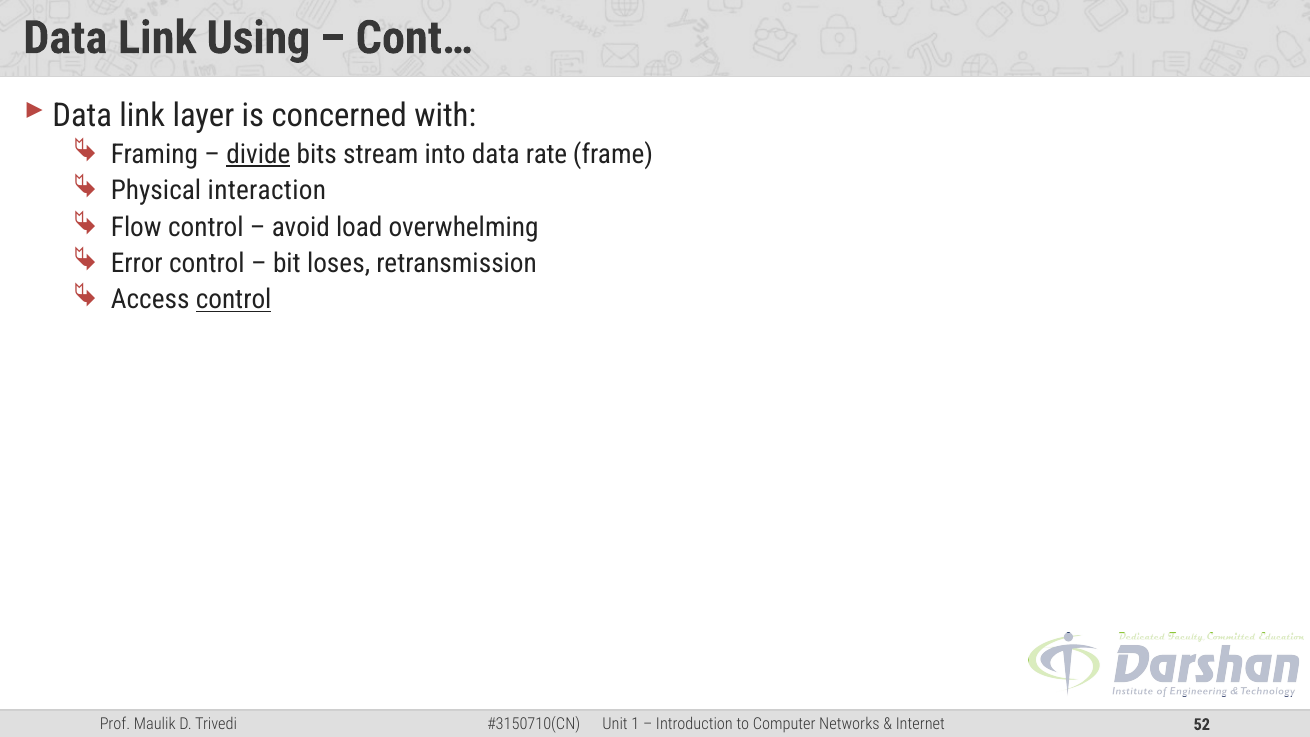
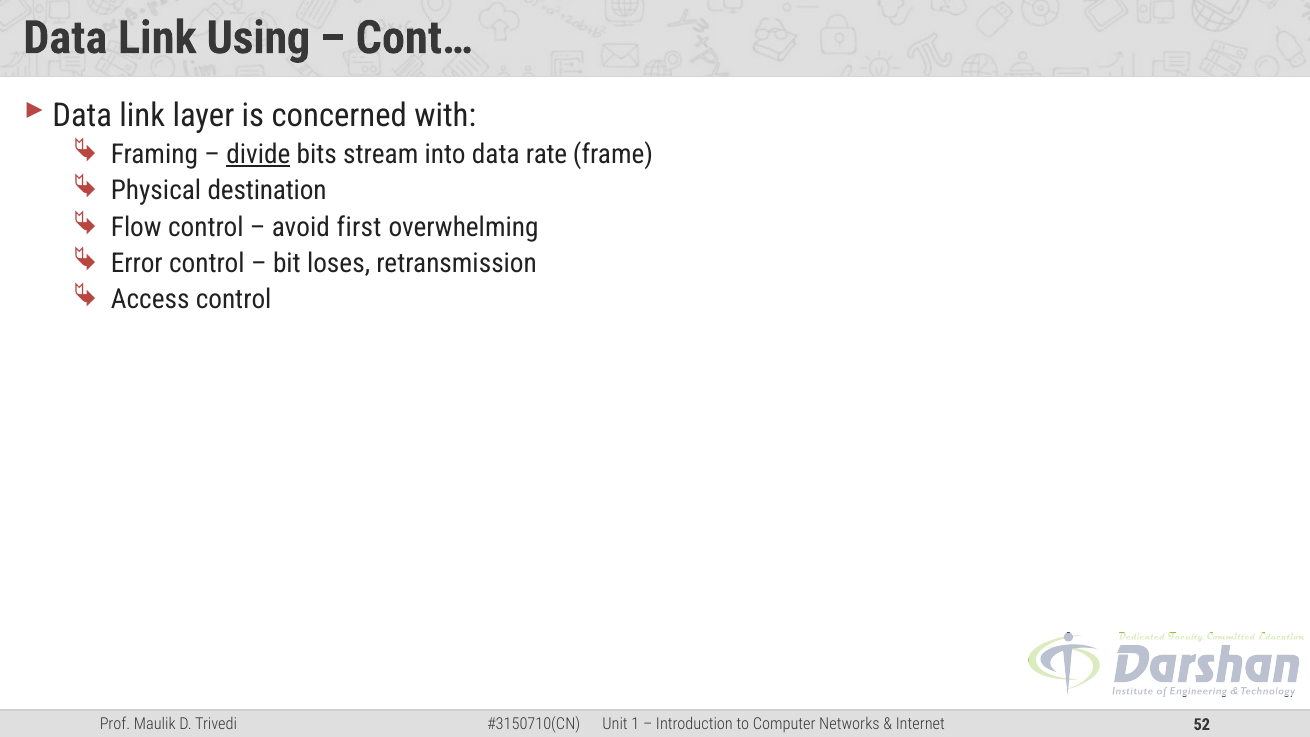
interaction: interaction -> destination
load: load -> first
control at (234, 300) underline: present -> none
